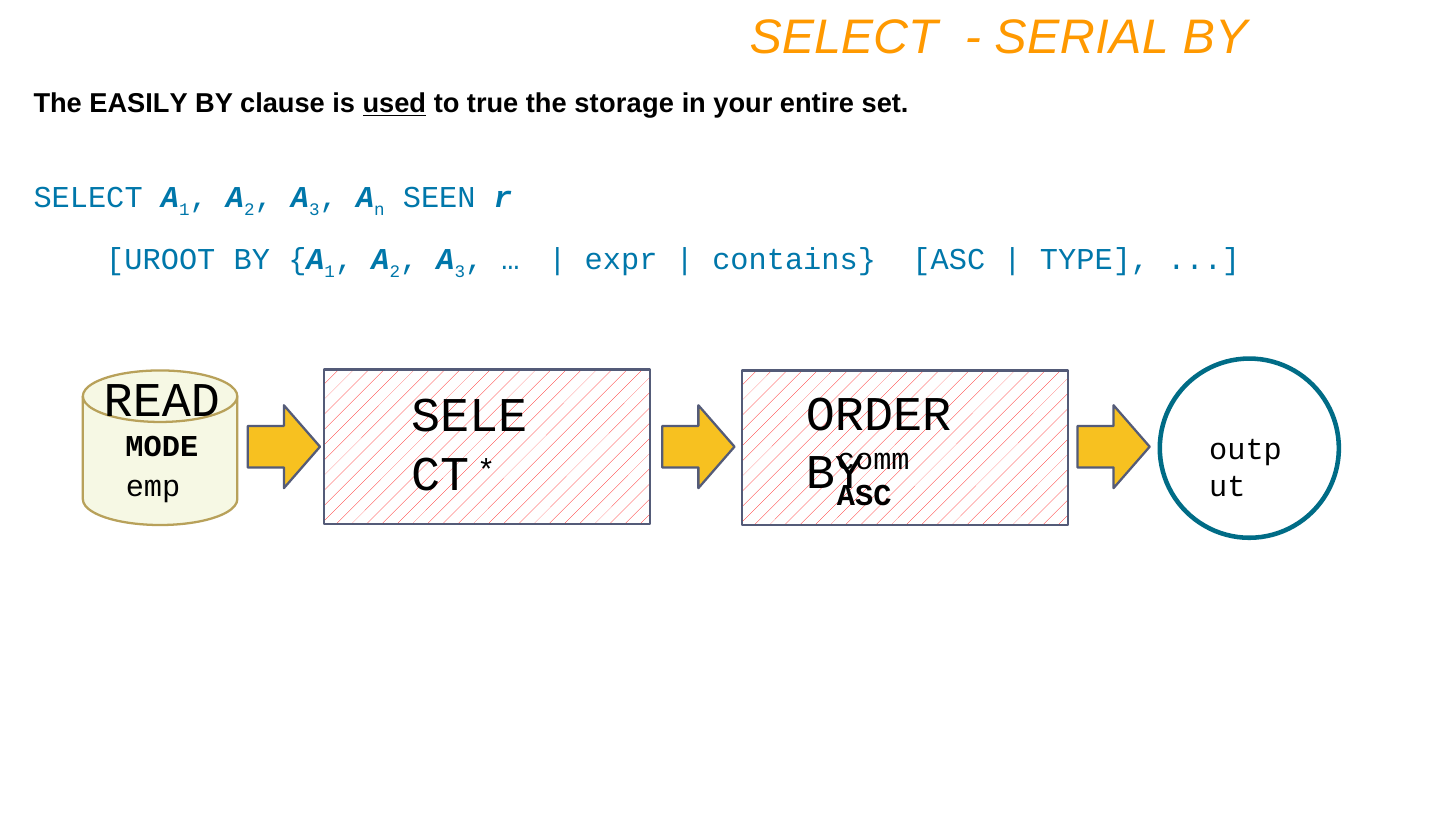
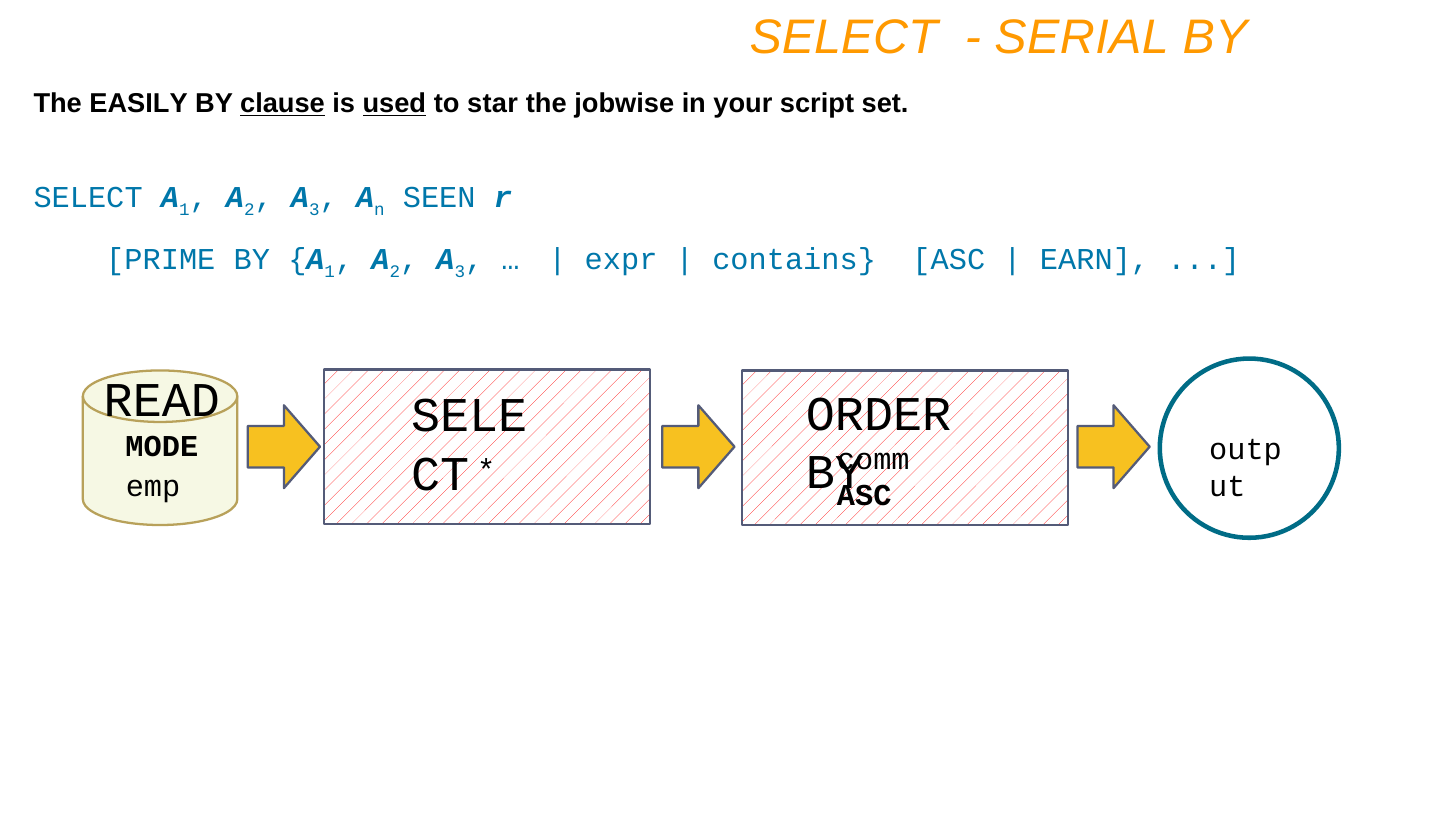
clause underline: none -> present
true: true -> star
storage: storage -> jobwise
entire: entire -> script
UROOT: UROOT -> PRIME
TYPE: TYPE -> EARN
